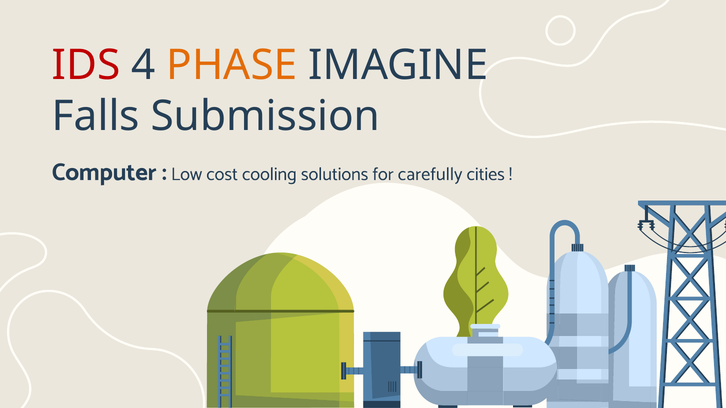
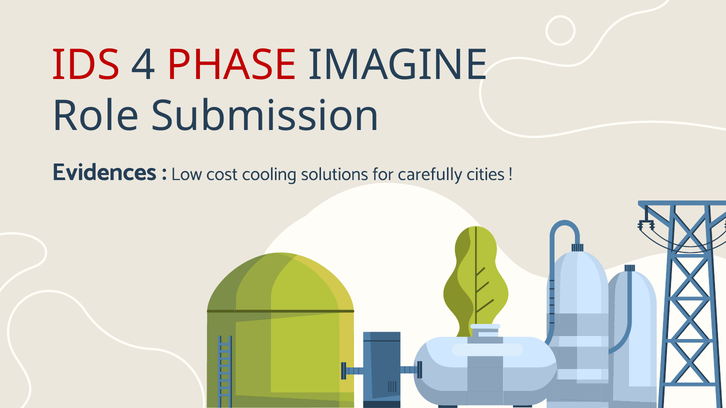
PHASE colour: orange -> red
Falls: Falls -> Role
Computer: Computer -> Evidences
